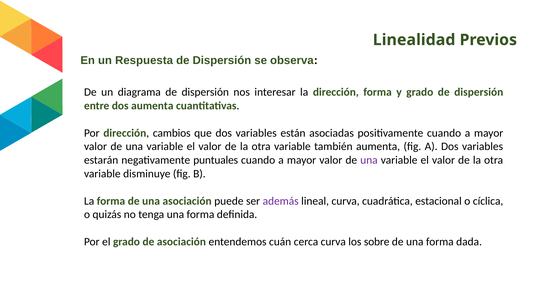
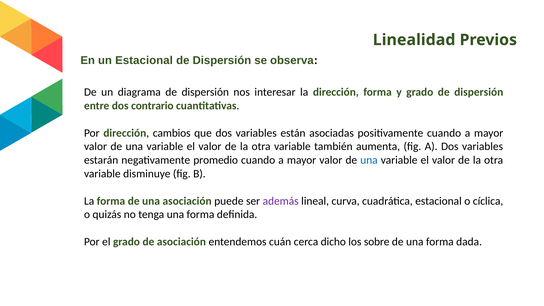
un Respuesta: Respuesta -> Estacional
dos aumenta: aumenta -> contrario
puntuales: puntuales -> promedio
una at (369, 160) colour: purple -> blue
cerca curva: curva -> dicho
